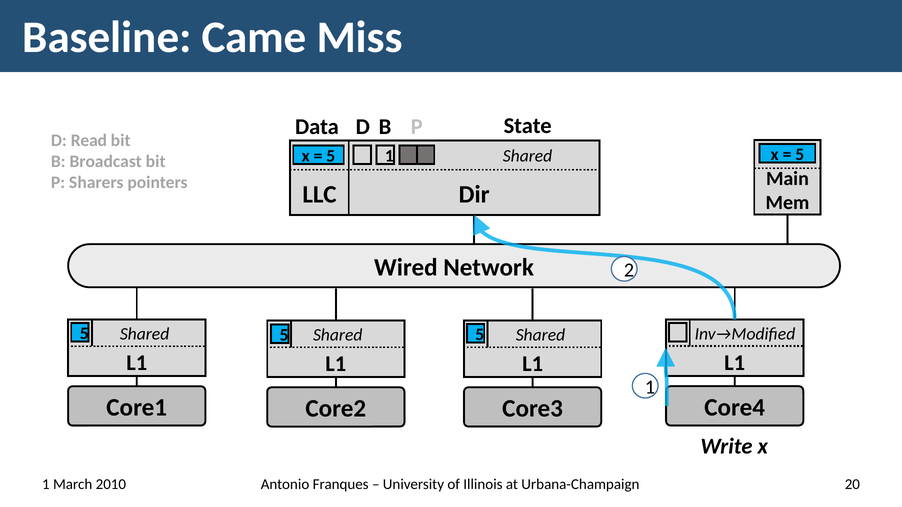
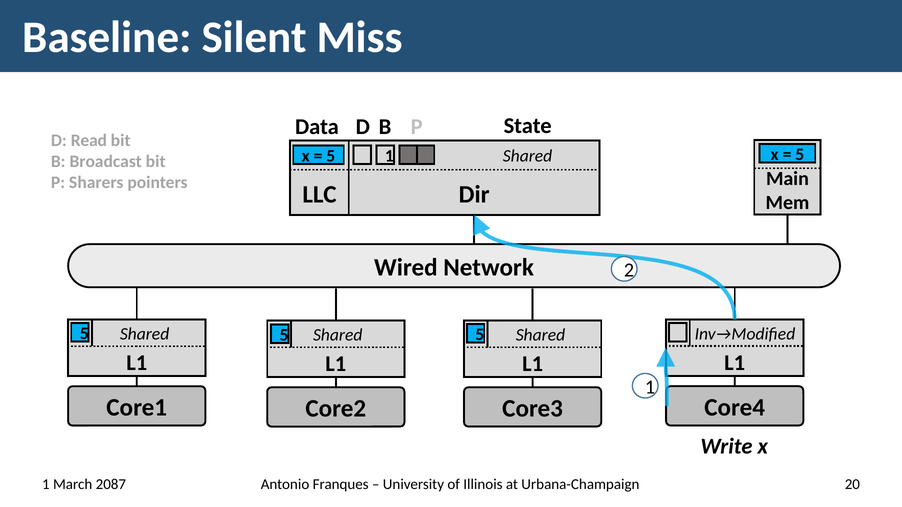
Came: Came -> Silent
2010: 2010 -> 2087
